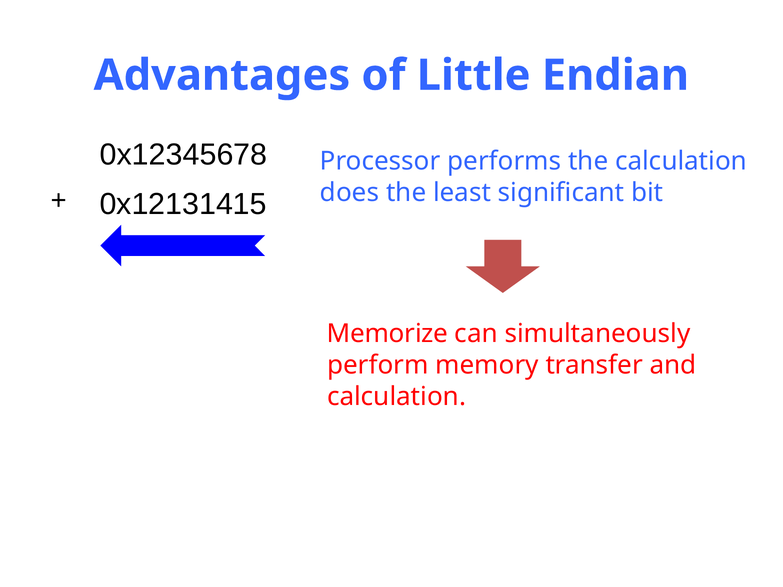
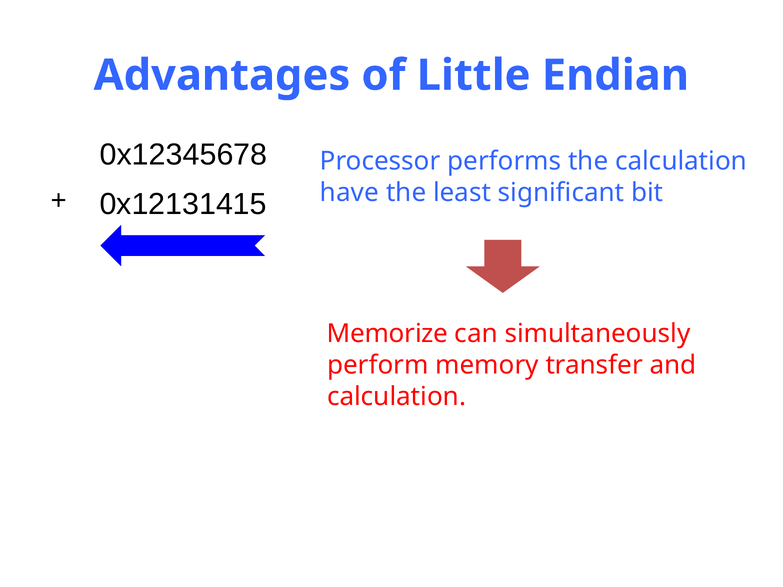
does: does -> have
